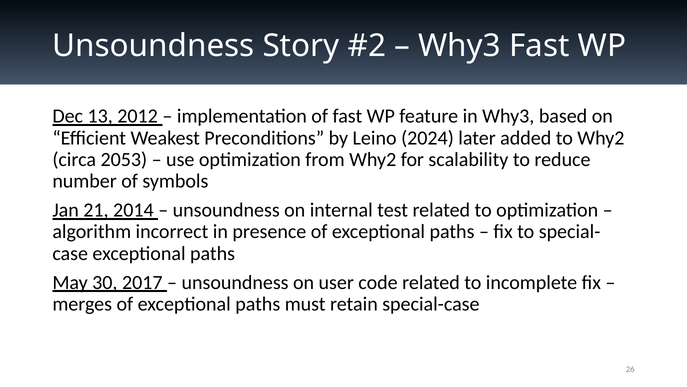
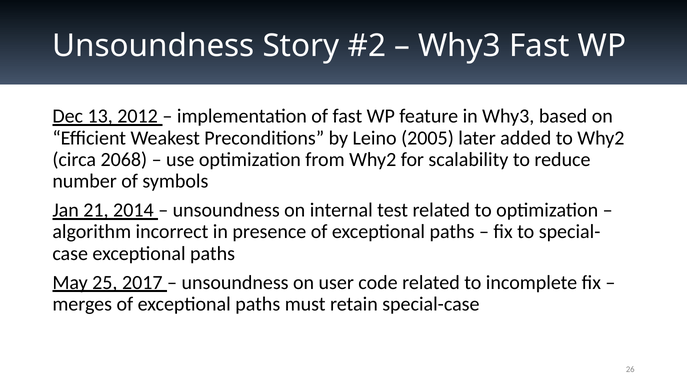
2024: 2024 -> 2005
2053: 2053 -> 2068
30: 30 -> 25
